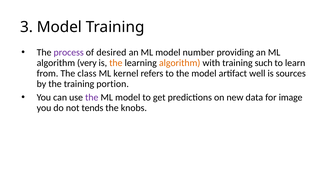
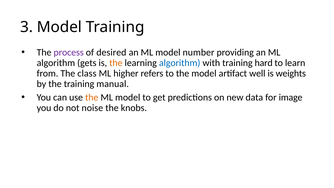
very: very -> gets
algorithm at (180, 63) colour: orange -> blue
such: such -> hard
kernel: kernel -> higher
sources: sources -> weights
portion: portion -> manual
the at (92, 97) colour: purple -> orange
tends: tends -> noise
